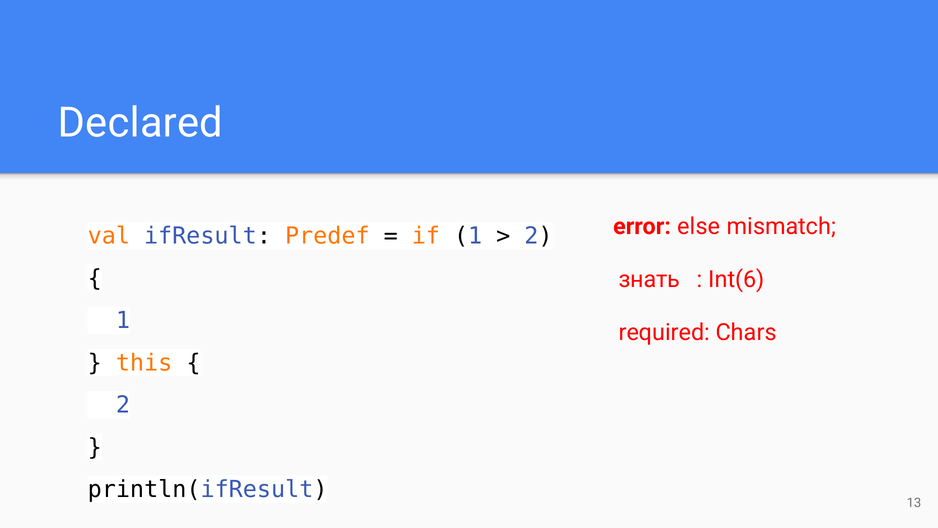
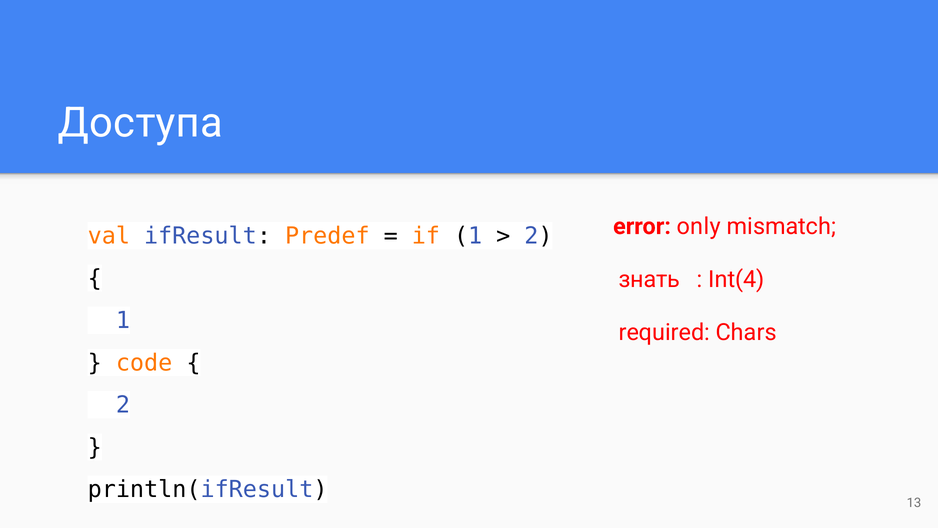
Declared: Declared -> Доступа
else: else -> only
Int(6: Int(6 -> Int(4
this: this -> code
